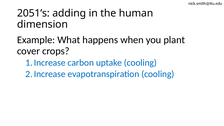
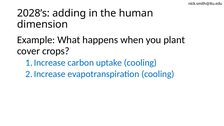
2051’s: 2051’s -> 2028’s
